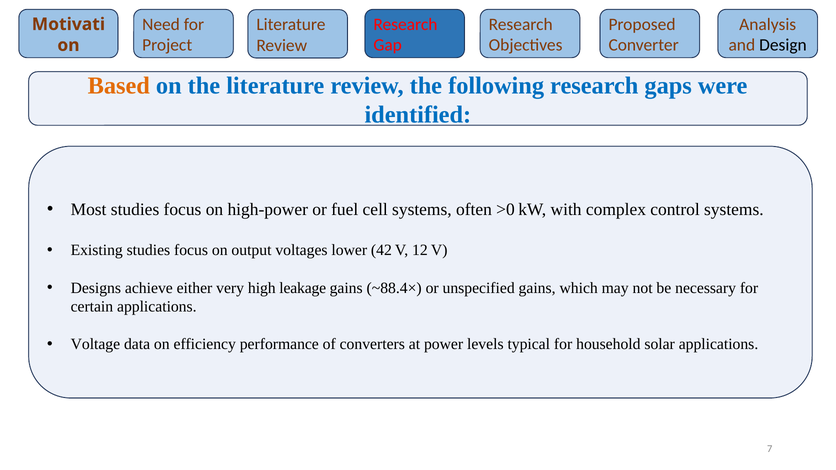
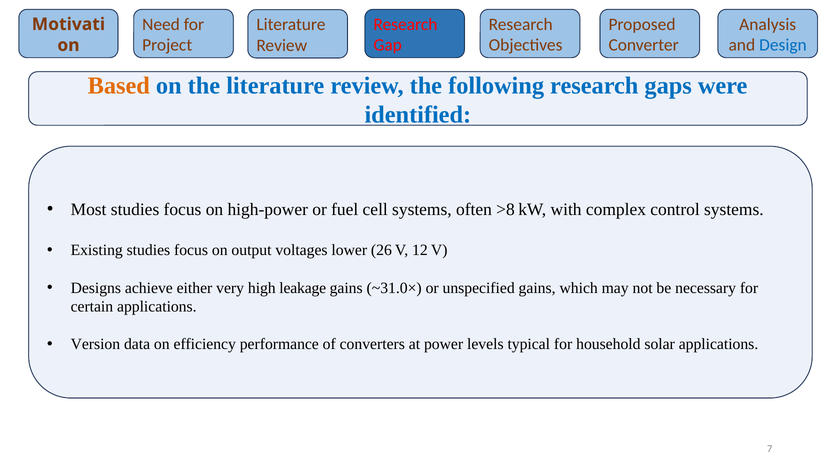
Design colour: black -> blue
>0: >0 -> >8
42: 42 -> 26
~88.4×: ~88.4× -> ~31.0×
Voltage: Voltage -> Version
